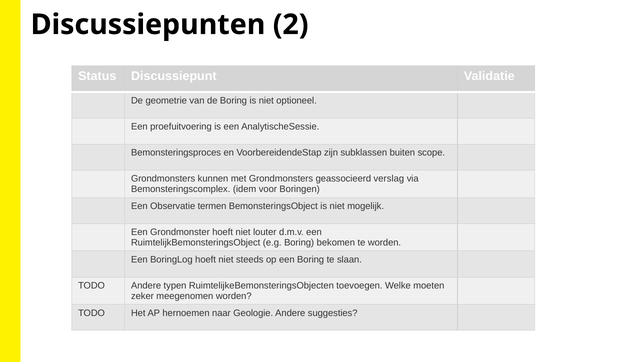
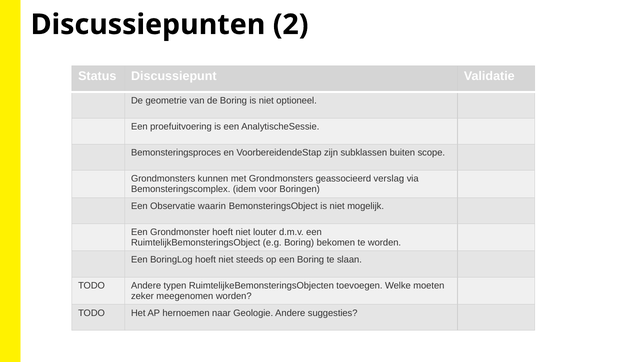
termen: termen -> waarin
